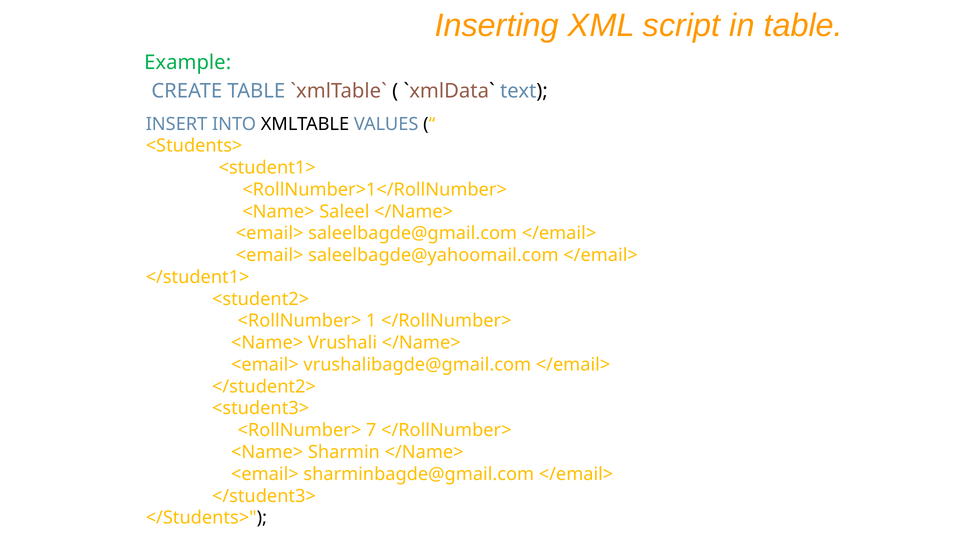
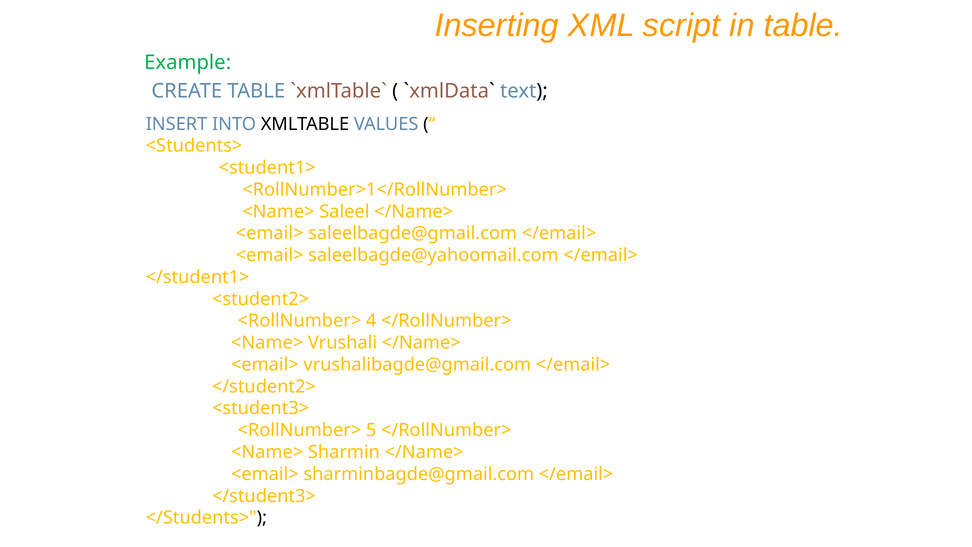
1: 1 -> 4
7: 7 -> 5
